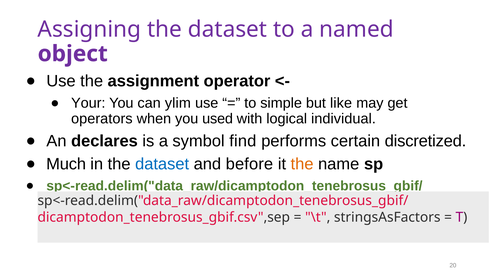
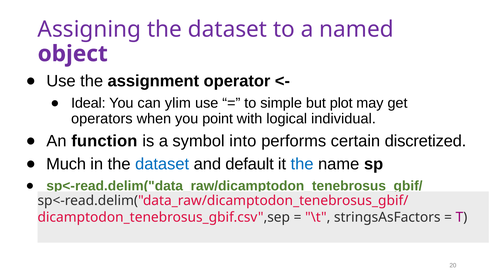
Your: Your -> Ideal
like: like -> plot
used: used -> point
declares: declares -> function
find: find -> into
before: before -> default
the at (302, 164) colour: orange -> blue
